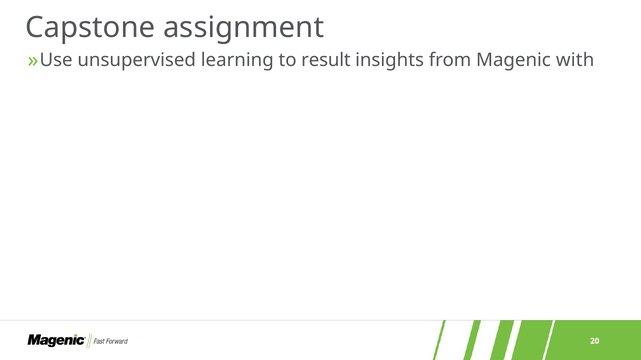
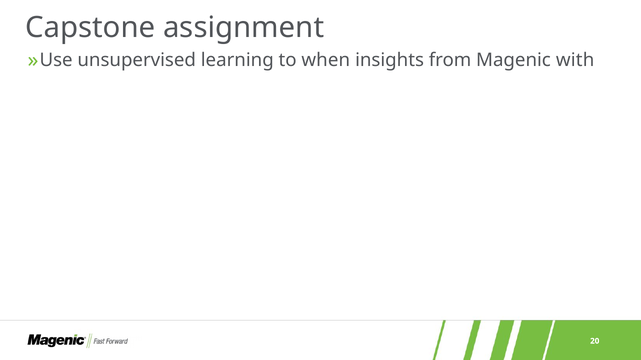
result: result -> when
